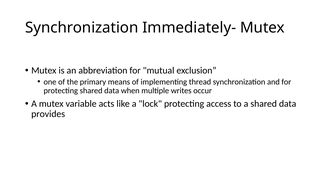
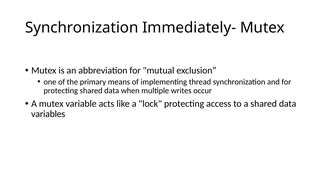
provides: provides -> variables
